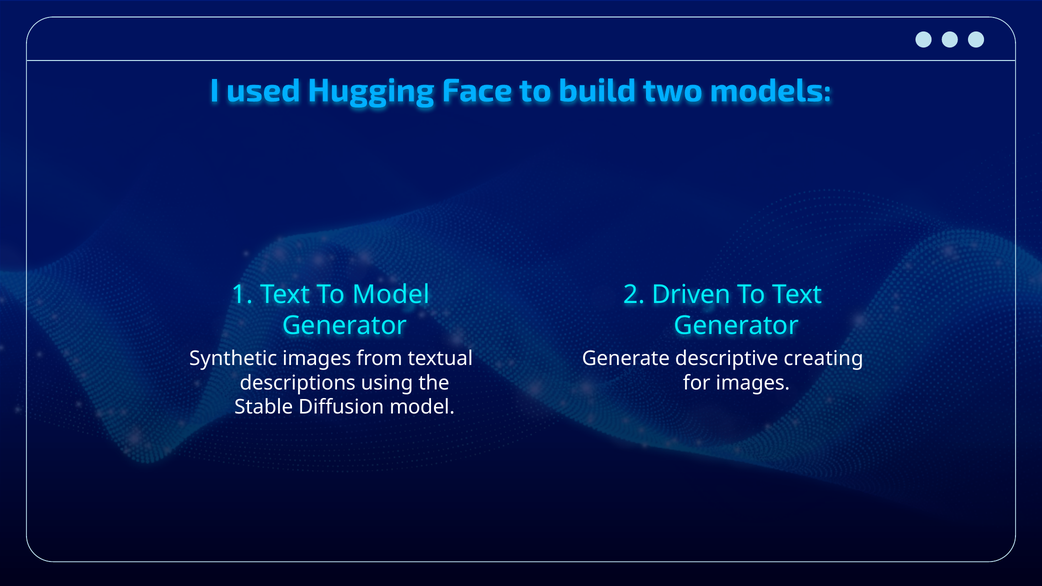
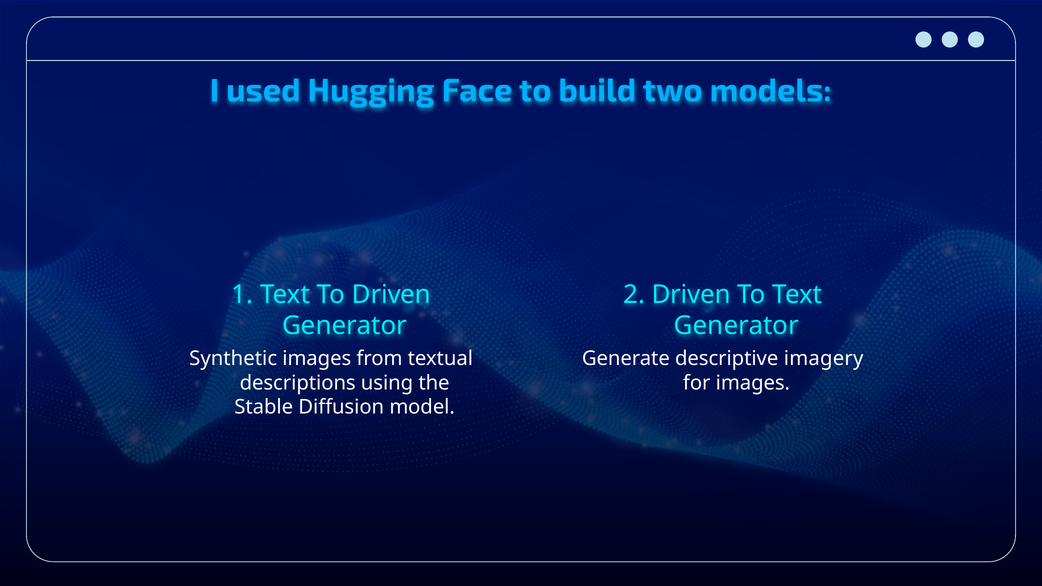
To Model: Model -> Driven
creating: creating -> imagery
